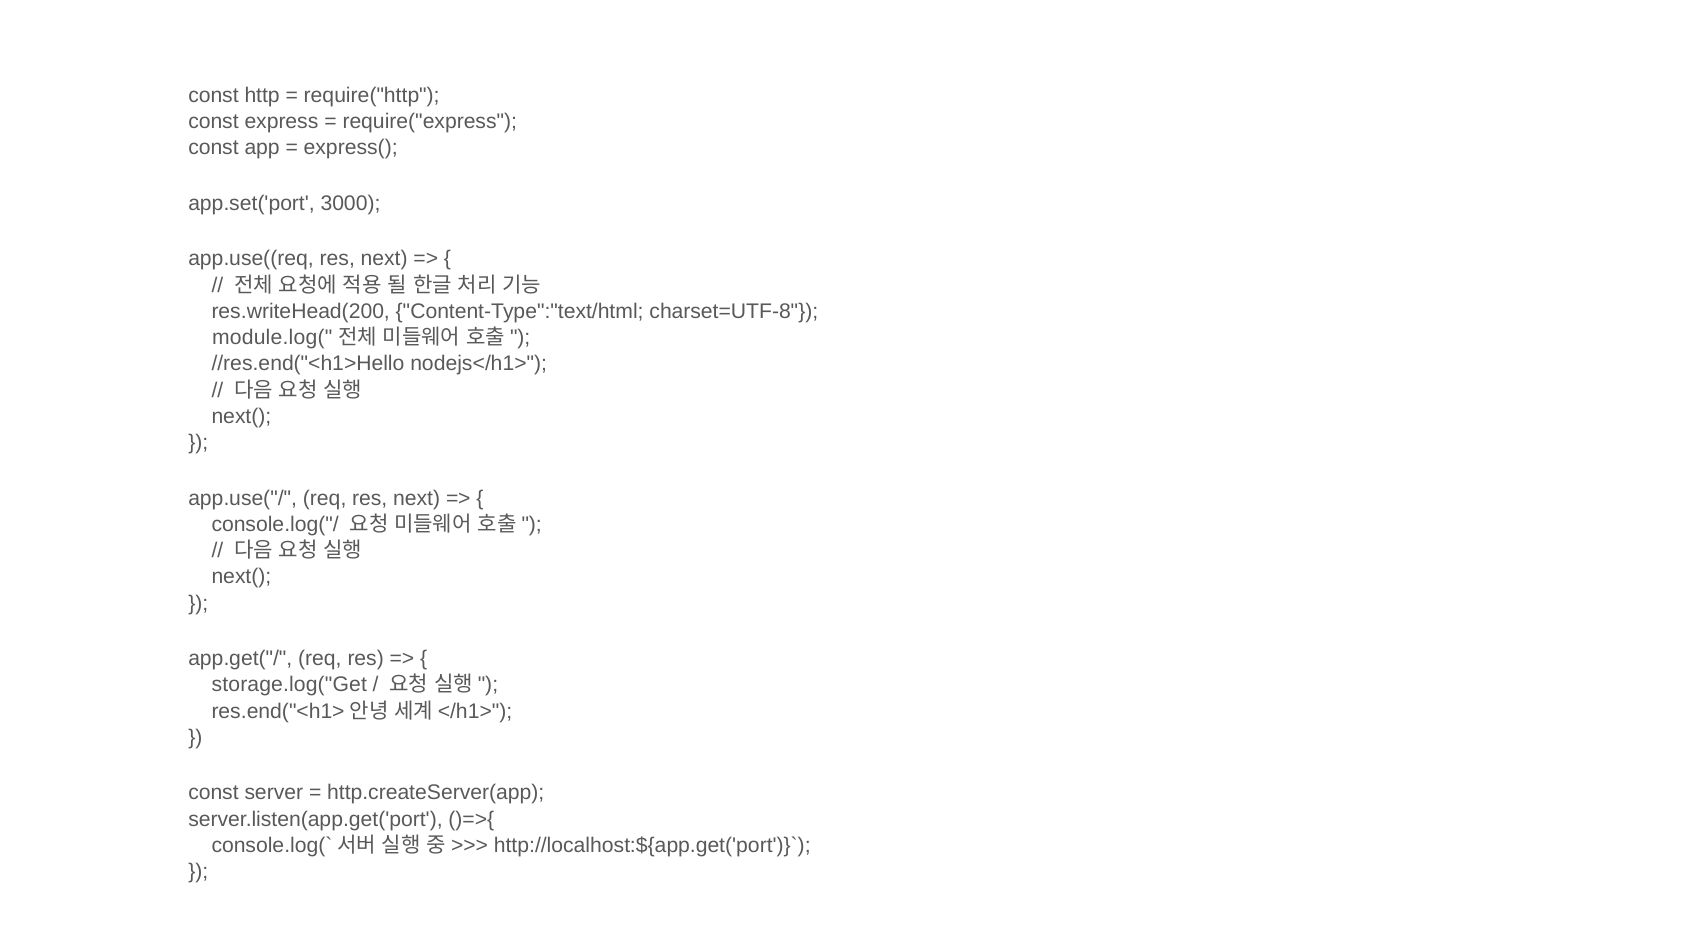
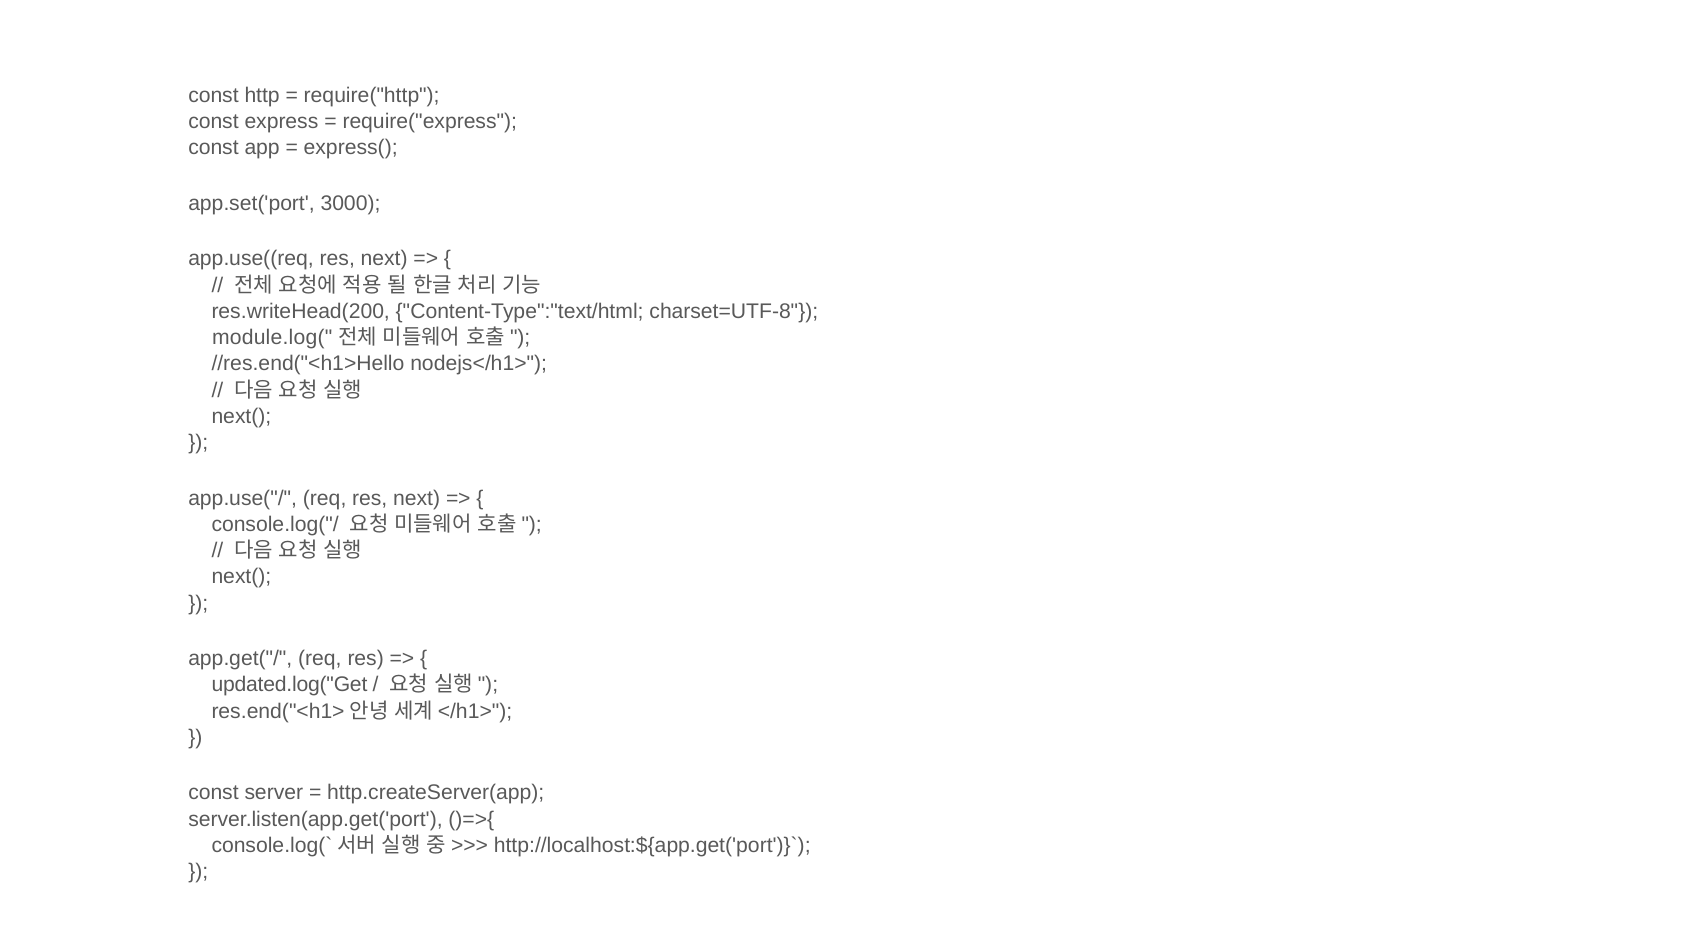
storage.log("Get: storage.log("Get -> updated.log("Get
